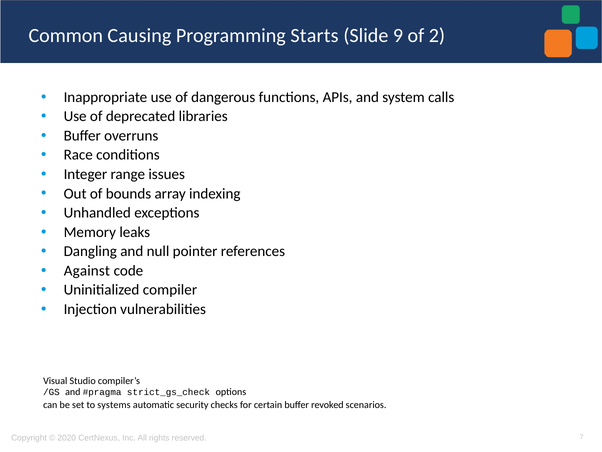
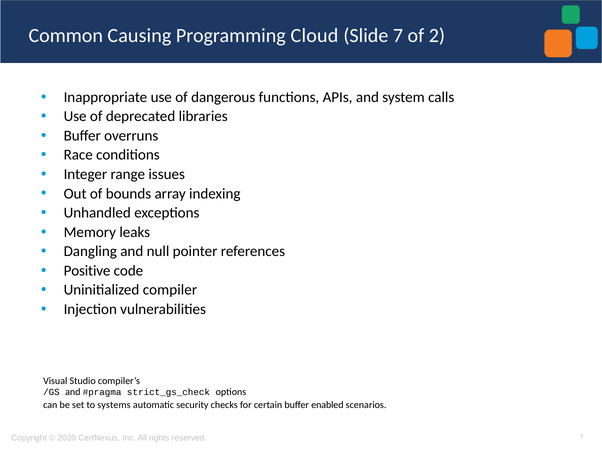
Starts: Starts -> Cloud
Slide 9: 9 -> 7
Against: Against -> Positive
revoked: revoked -> enabled
